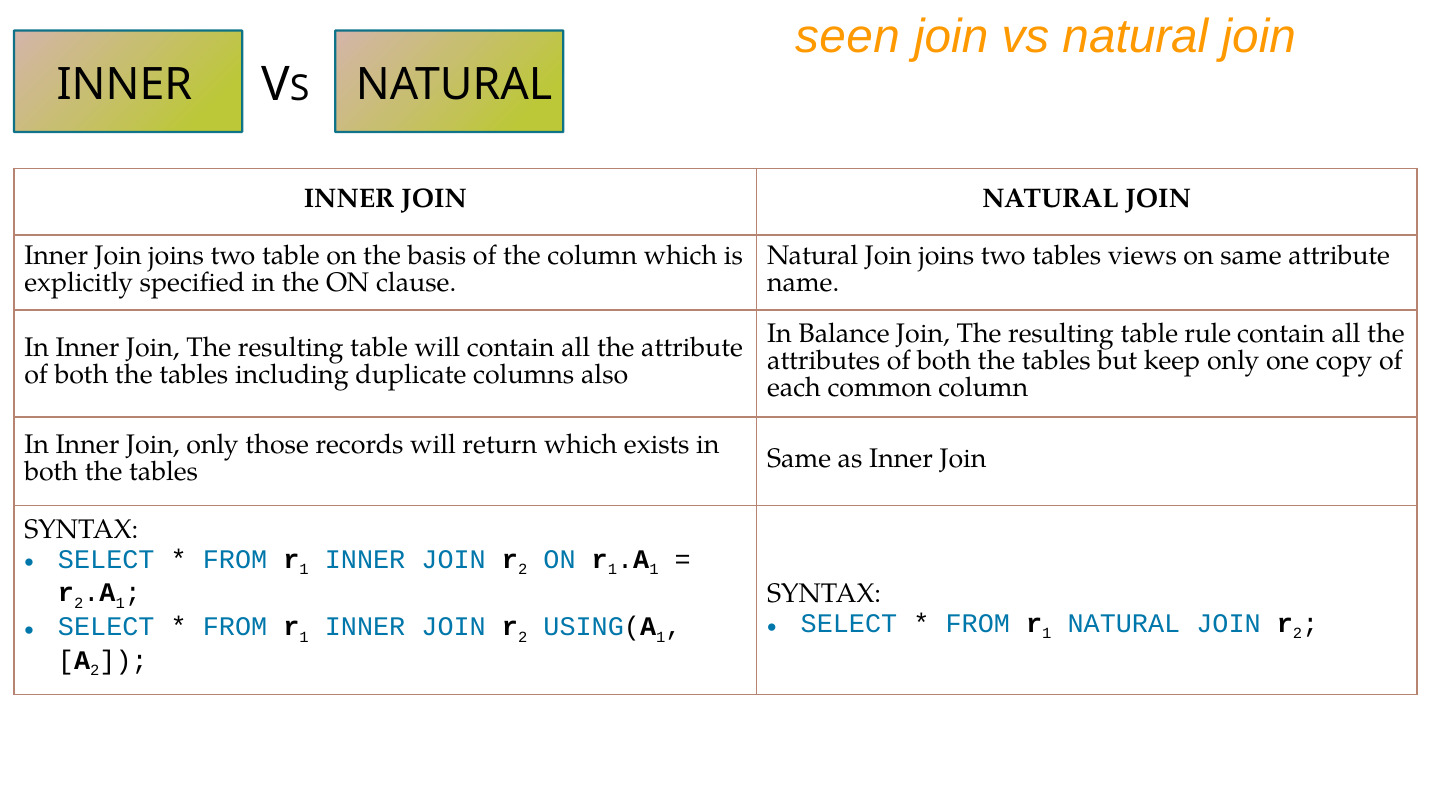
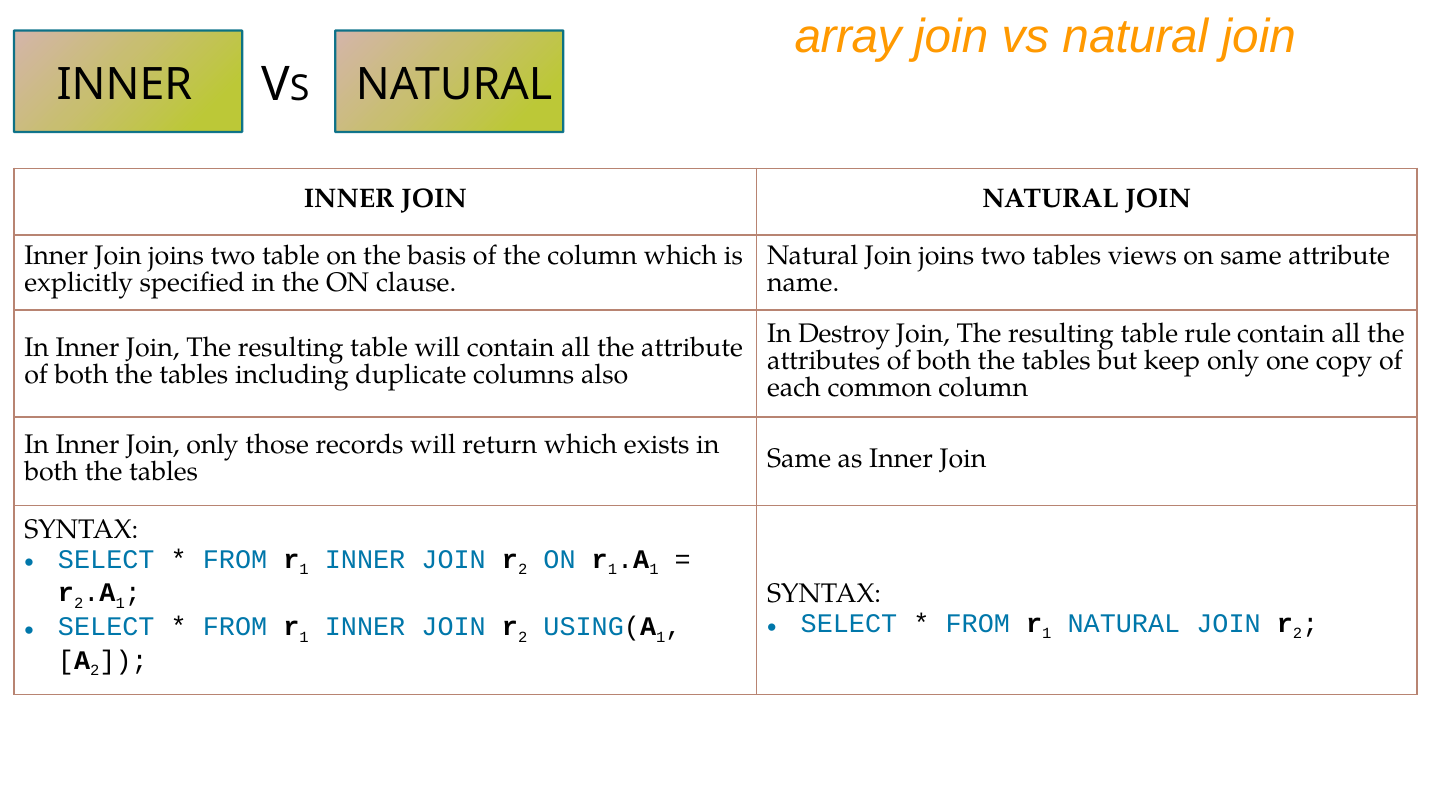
seen: seen -> array
Balance: Balance -> Destroy
